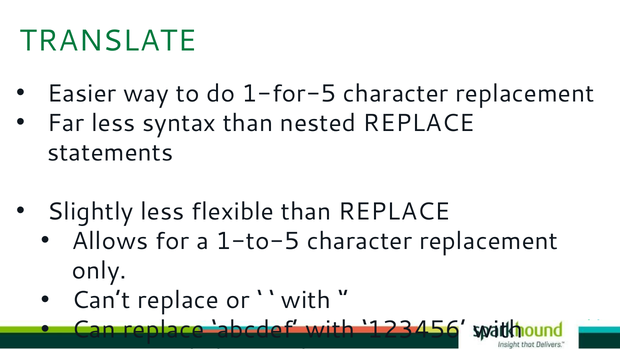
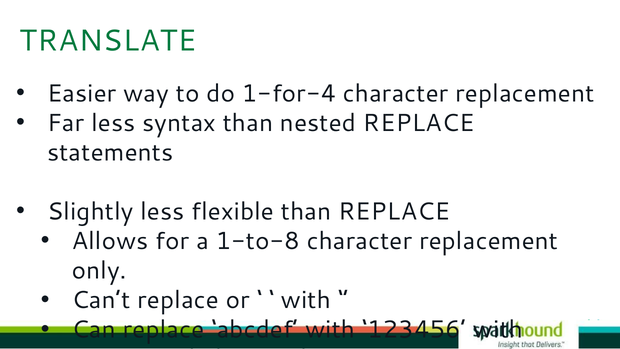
1-for-5: 1-for-5 -> 1-for-4
1-to-5: 1-to-5 -> 1-to-8
